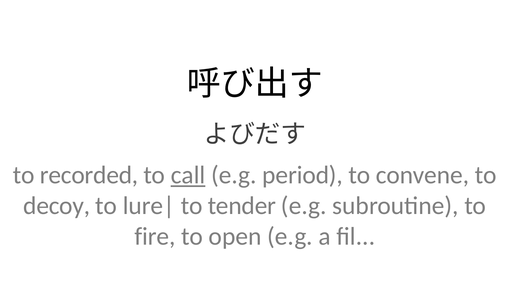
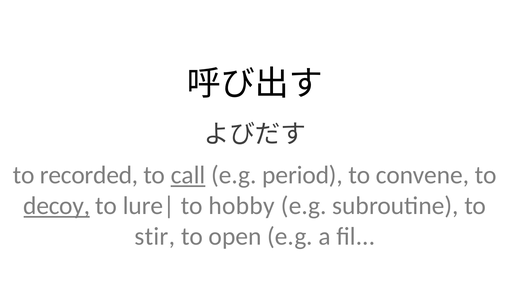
decoy underline: none -> present
tender: tender -> hobby
fire: fire -> stir
